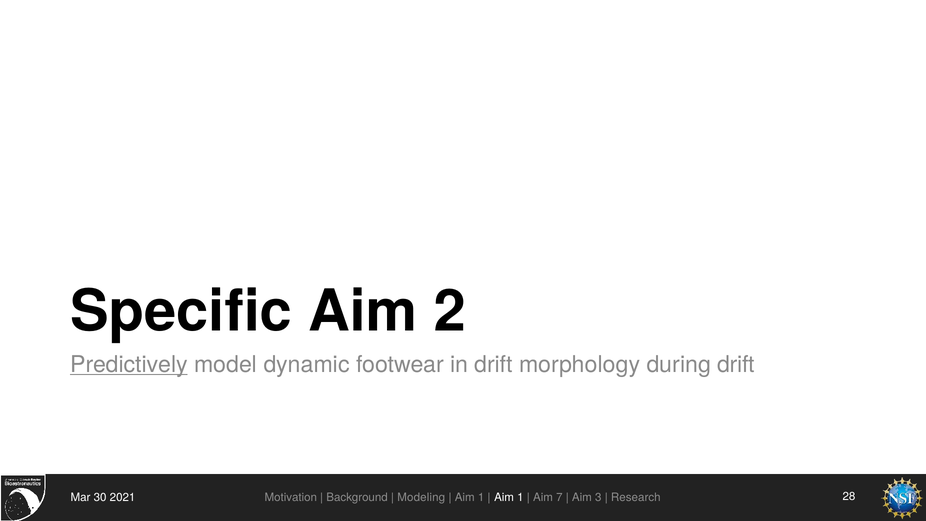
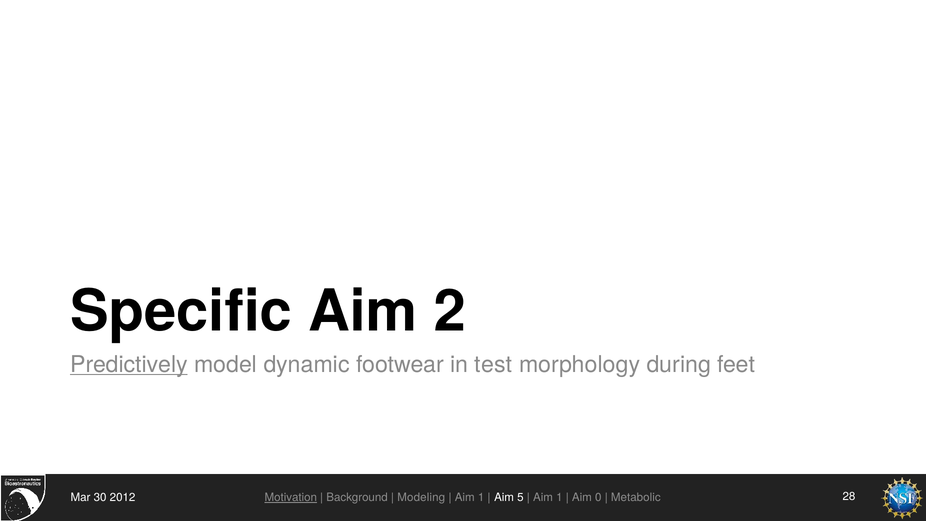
in drift: drift -> test
during drift: drift -> feet
2021: 2021 -> 2012
Motivation underline: none -> present
1 at (520, 497): 1 -> 5
7 at (559, 497): 7 -> 1
3: 3 -> 0
Research: Research -> Metabolic
